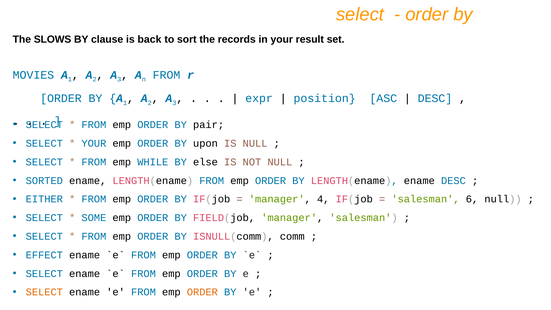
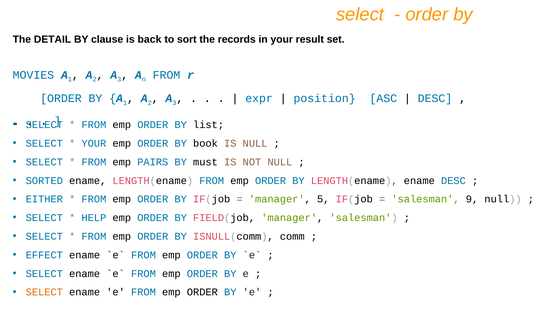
SLOWS: SLOWS -> DETAIL
pair: pair -> list
upon: upon -> book
WHILE: WHILE -> PAIRS
else: else -> must
4: 4 -> 5
6: 6 -> 9
SOME: SOME -> HELP
ORDER at (202, 292) colour: orange -> black
